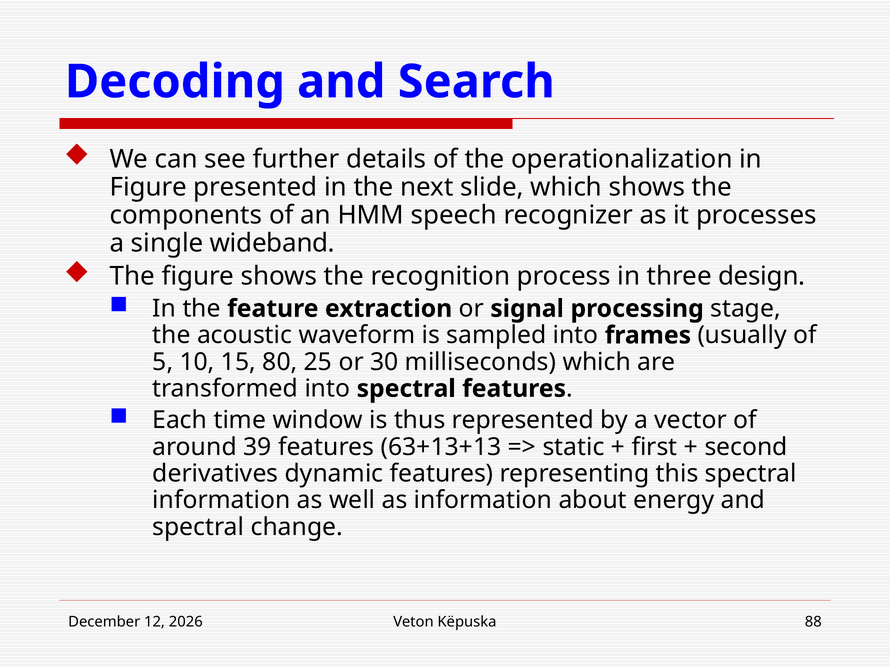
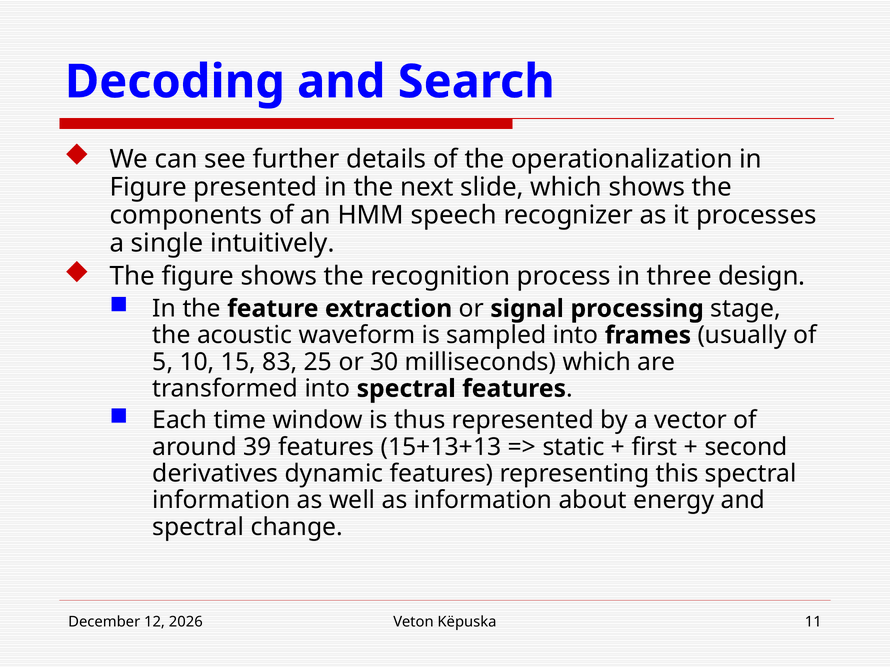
wideband: wideband -> intuitively
80: 80 -> 83
63+13+13: 63+13+13 -> 15+13+13
88: 88 -> 11
